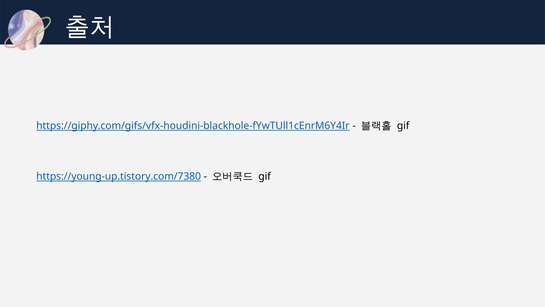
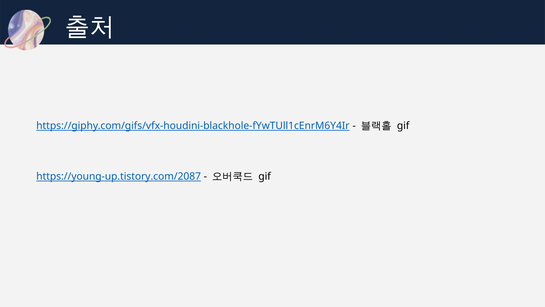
https://young-up.tistory.com/7380: https://young-up.tistory.com/7380 -> https://young-up.tistory.com/2087
